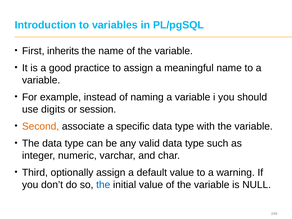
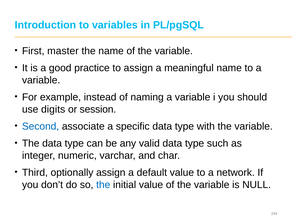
inherits: inherits -> master
Second colour: orange -> blue
warning: warning -> network
